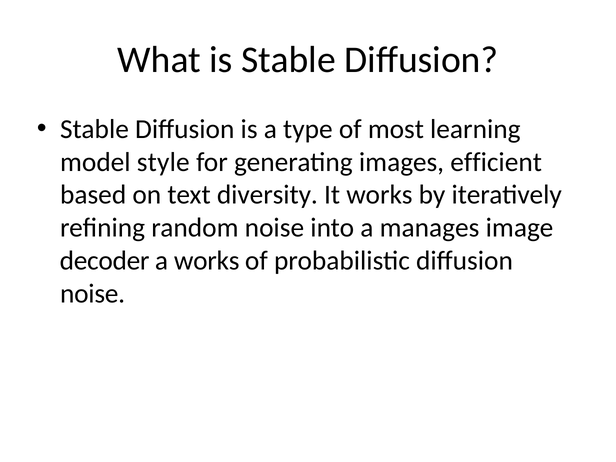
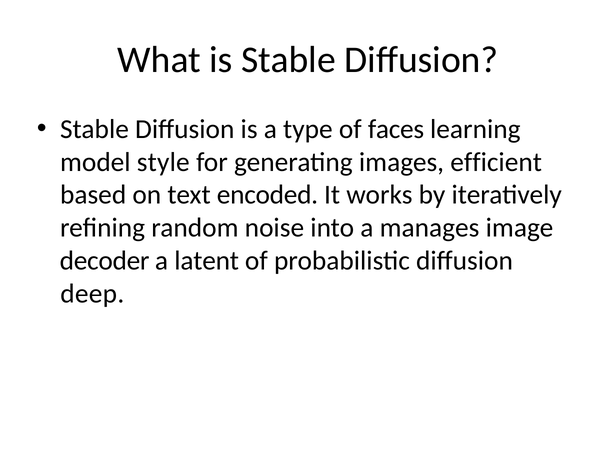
most: most -> faces
diversity: diversity -> encoded
a works: works -> latent
noise at (93, 294): noise -> deep
